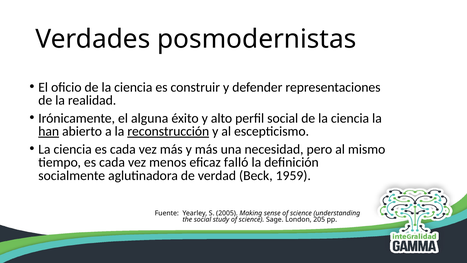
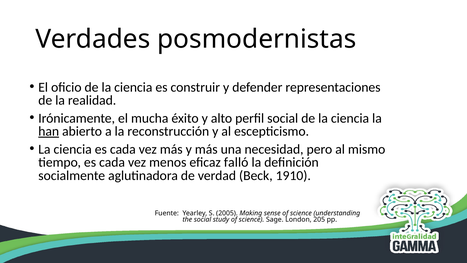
alguna: alguna -> mucha
reconstrucción underline: present -> none
1959: 1959 -> 1910
